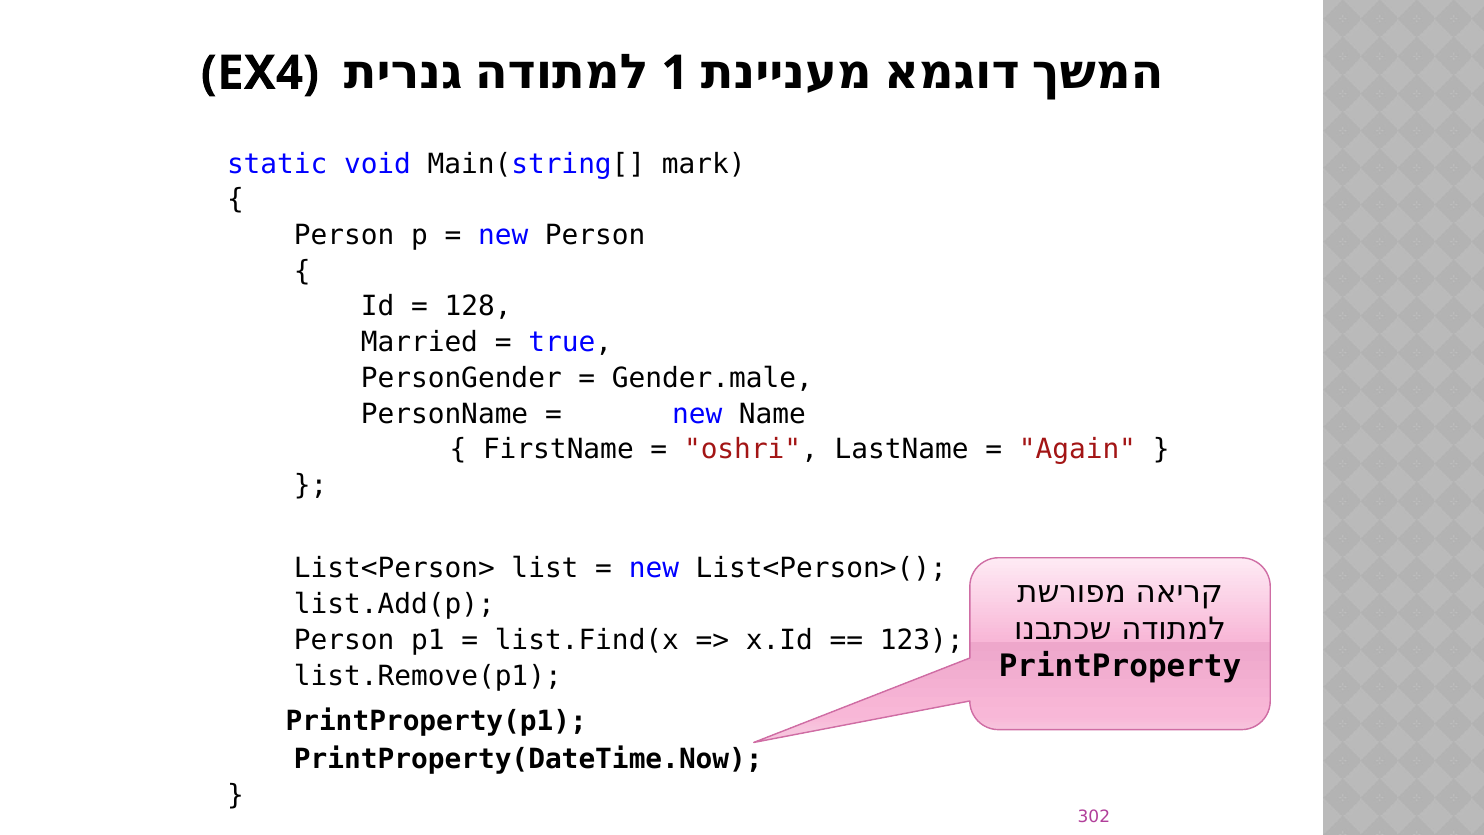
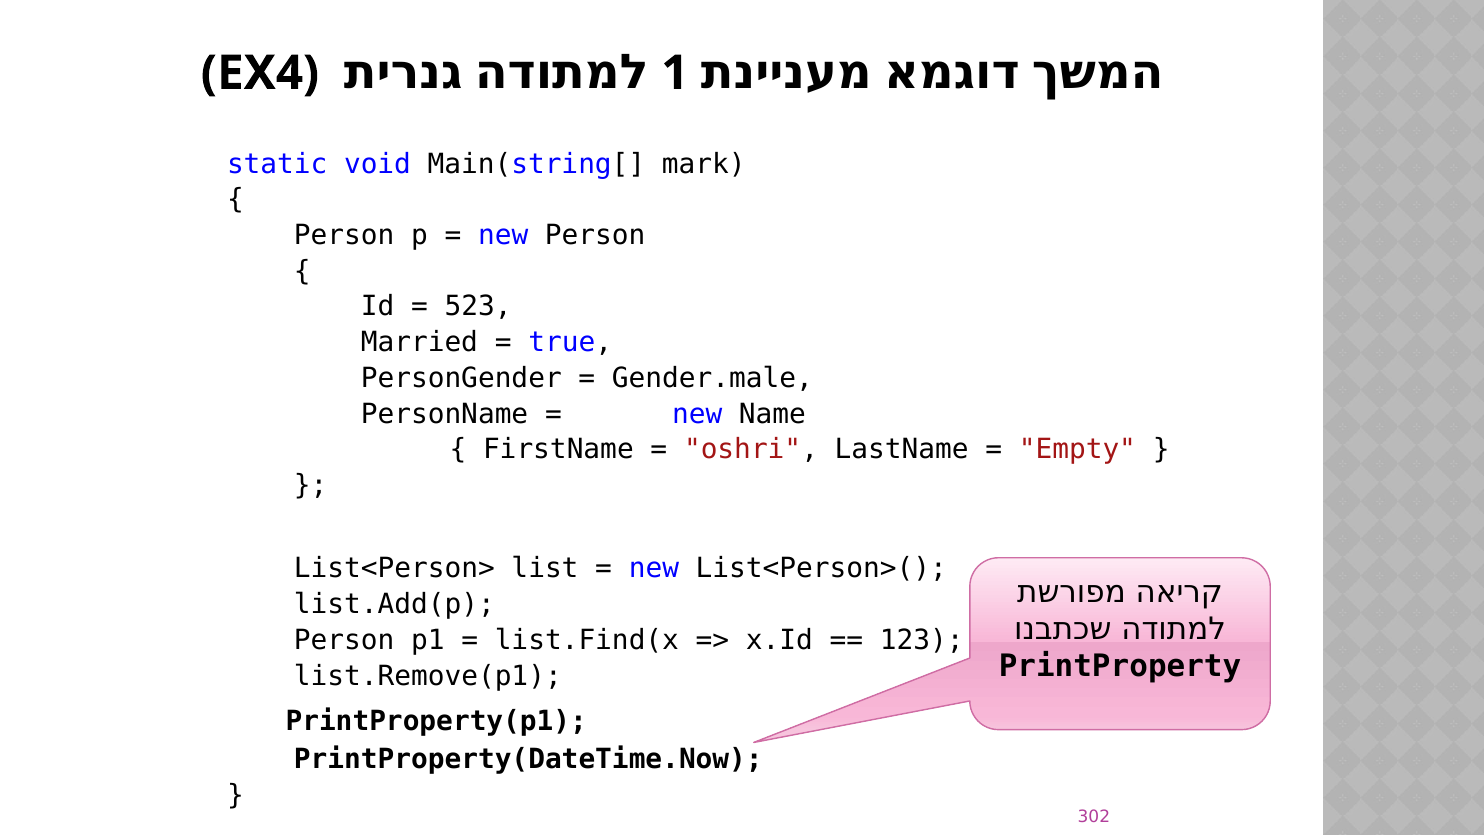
128: 128 -> 523
Again: Again -> Empty
